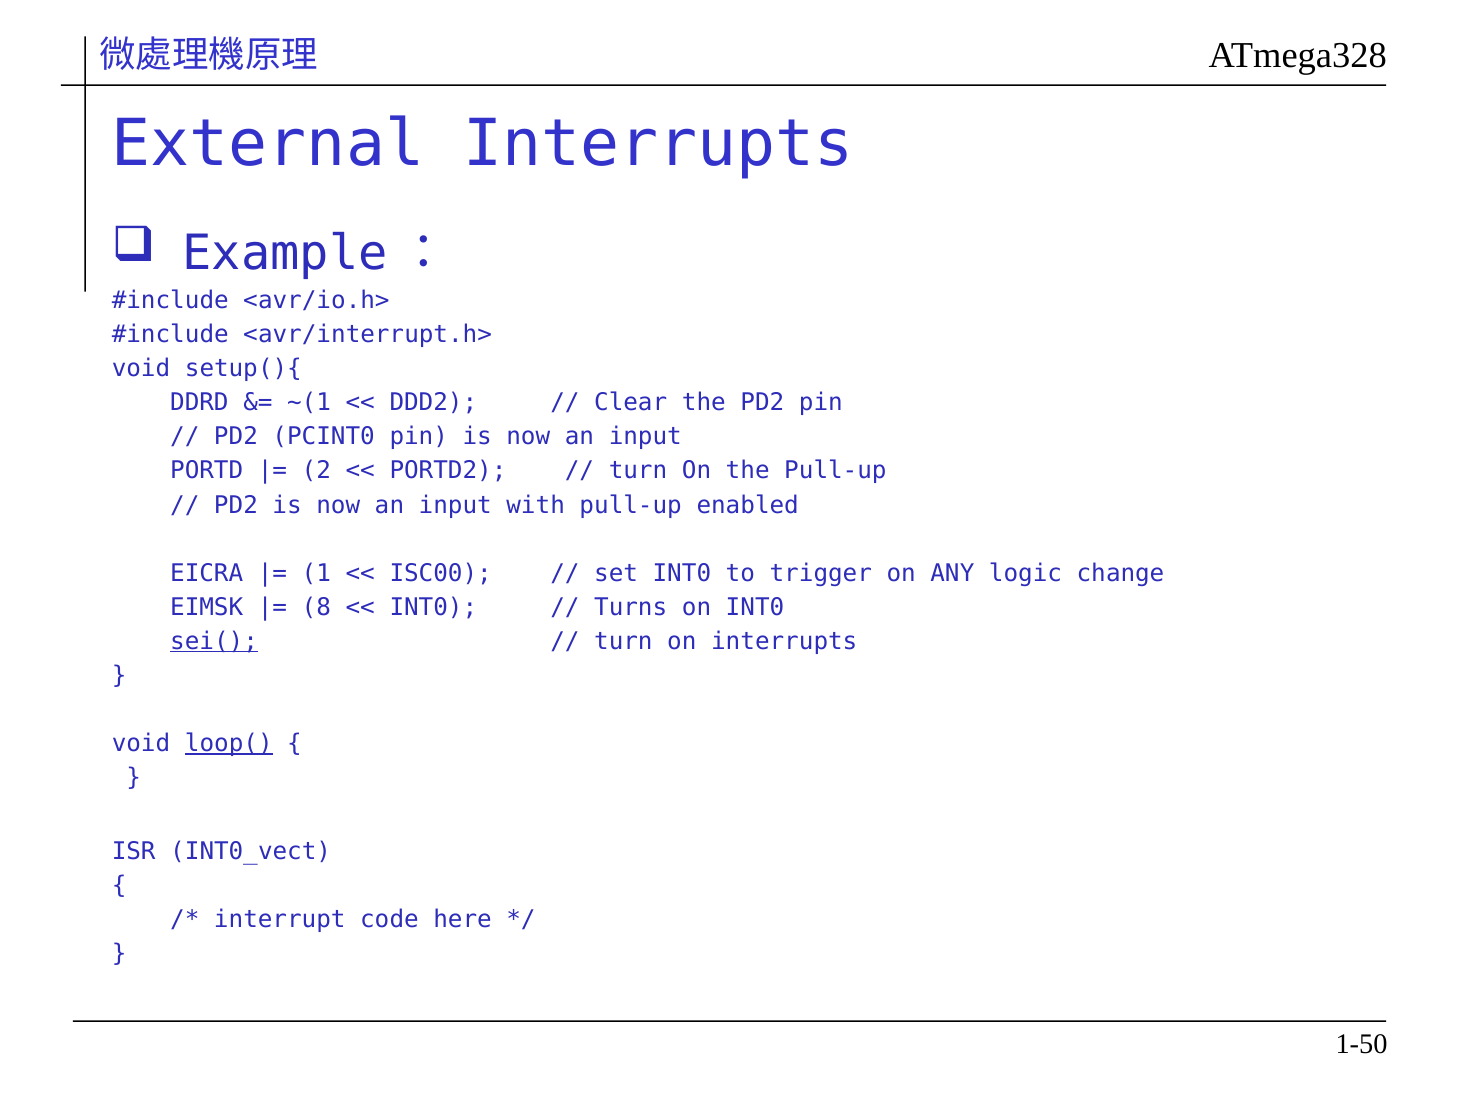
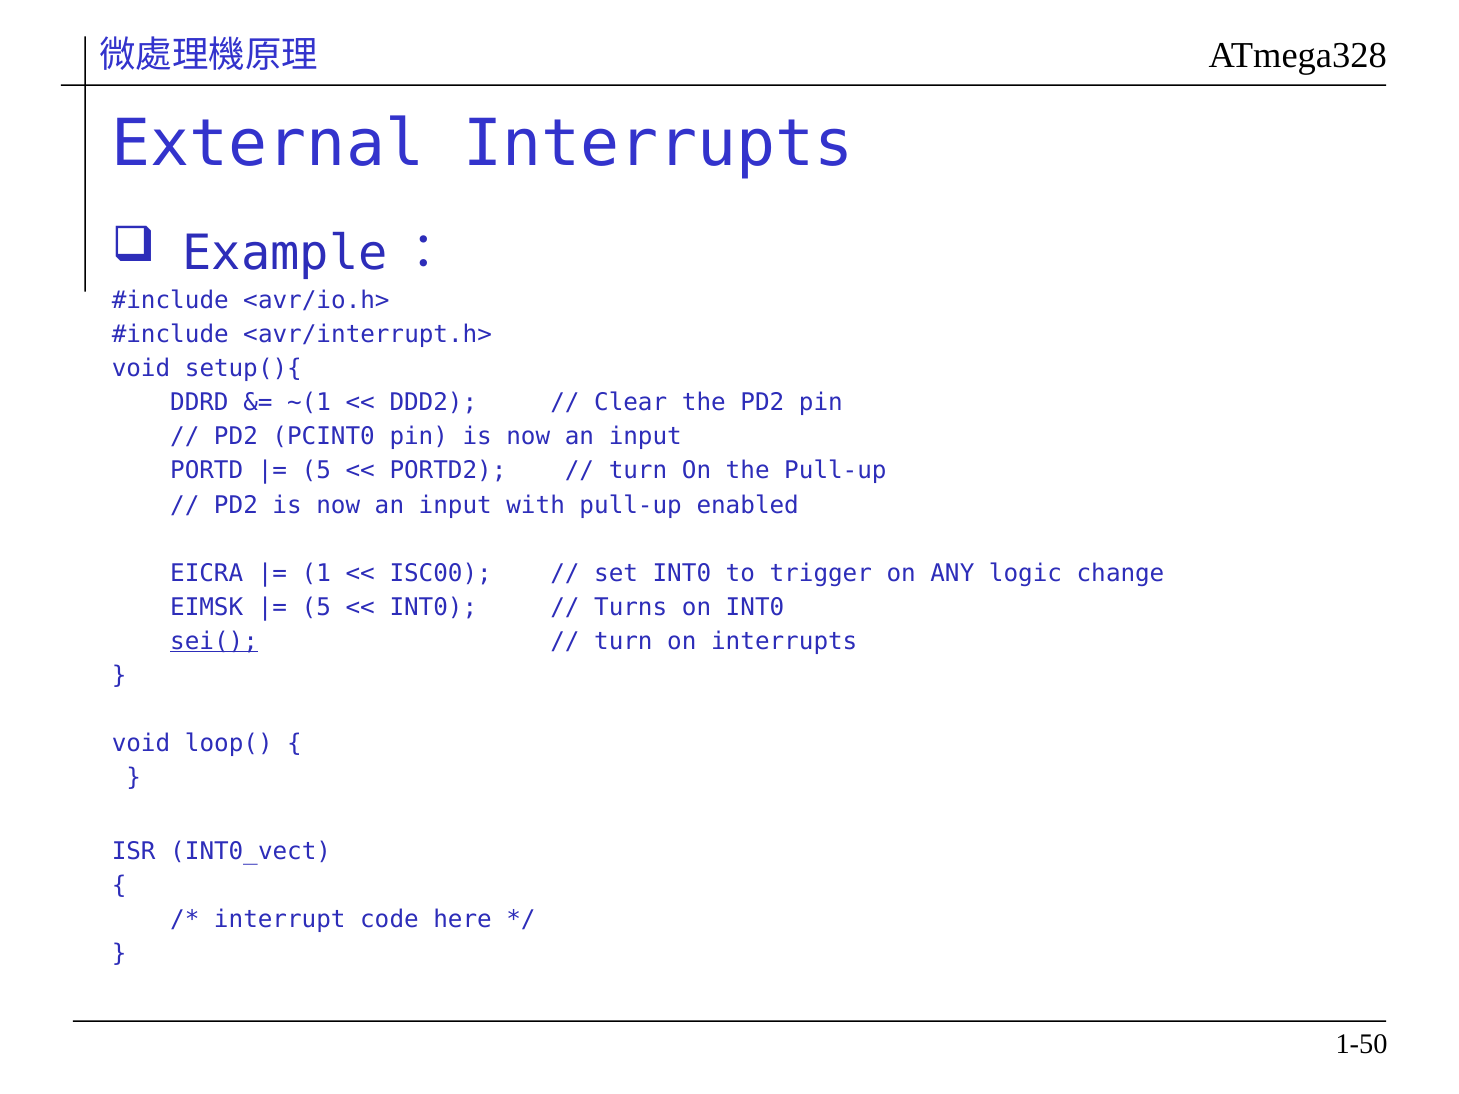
2 at (316, 471): 2 -> 5
8 at (316, 607): 8 -> 5
loop( underline: present -> none
